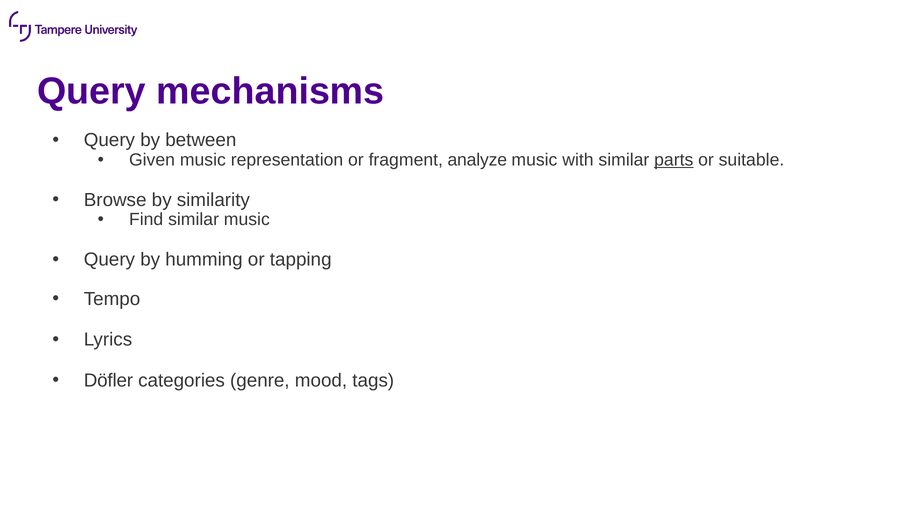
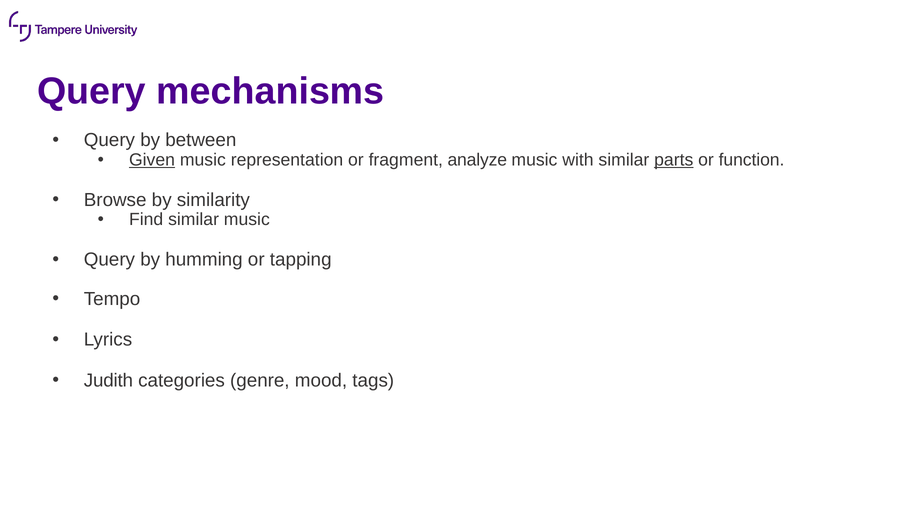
Given underline: none -> present
suitable: suitable -> function
Döfler: Döfler -> Judith
